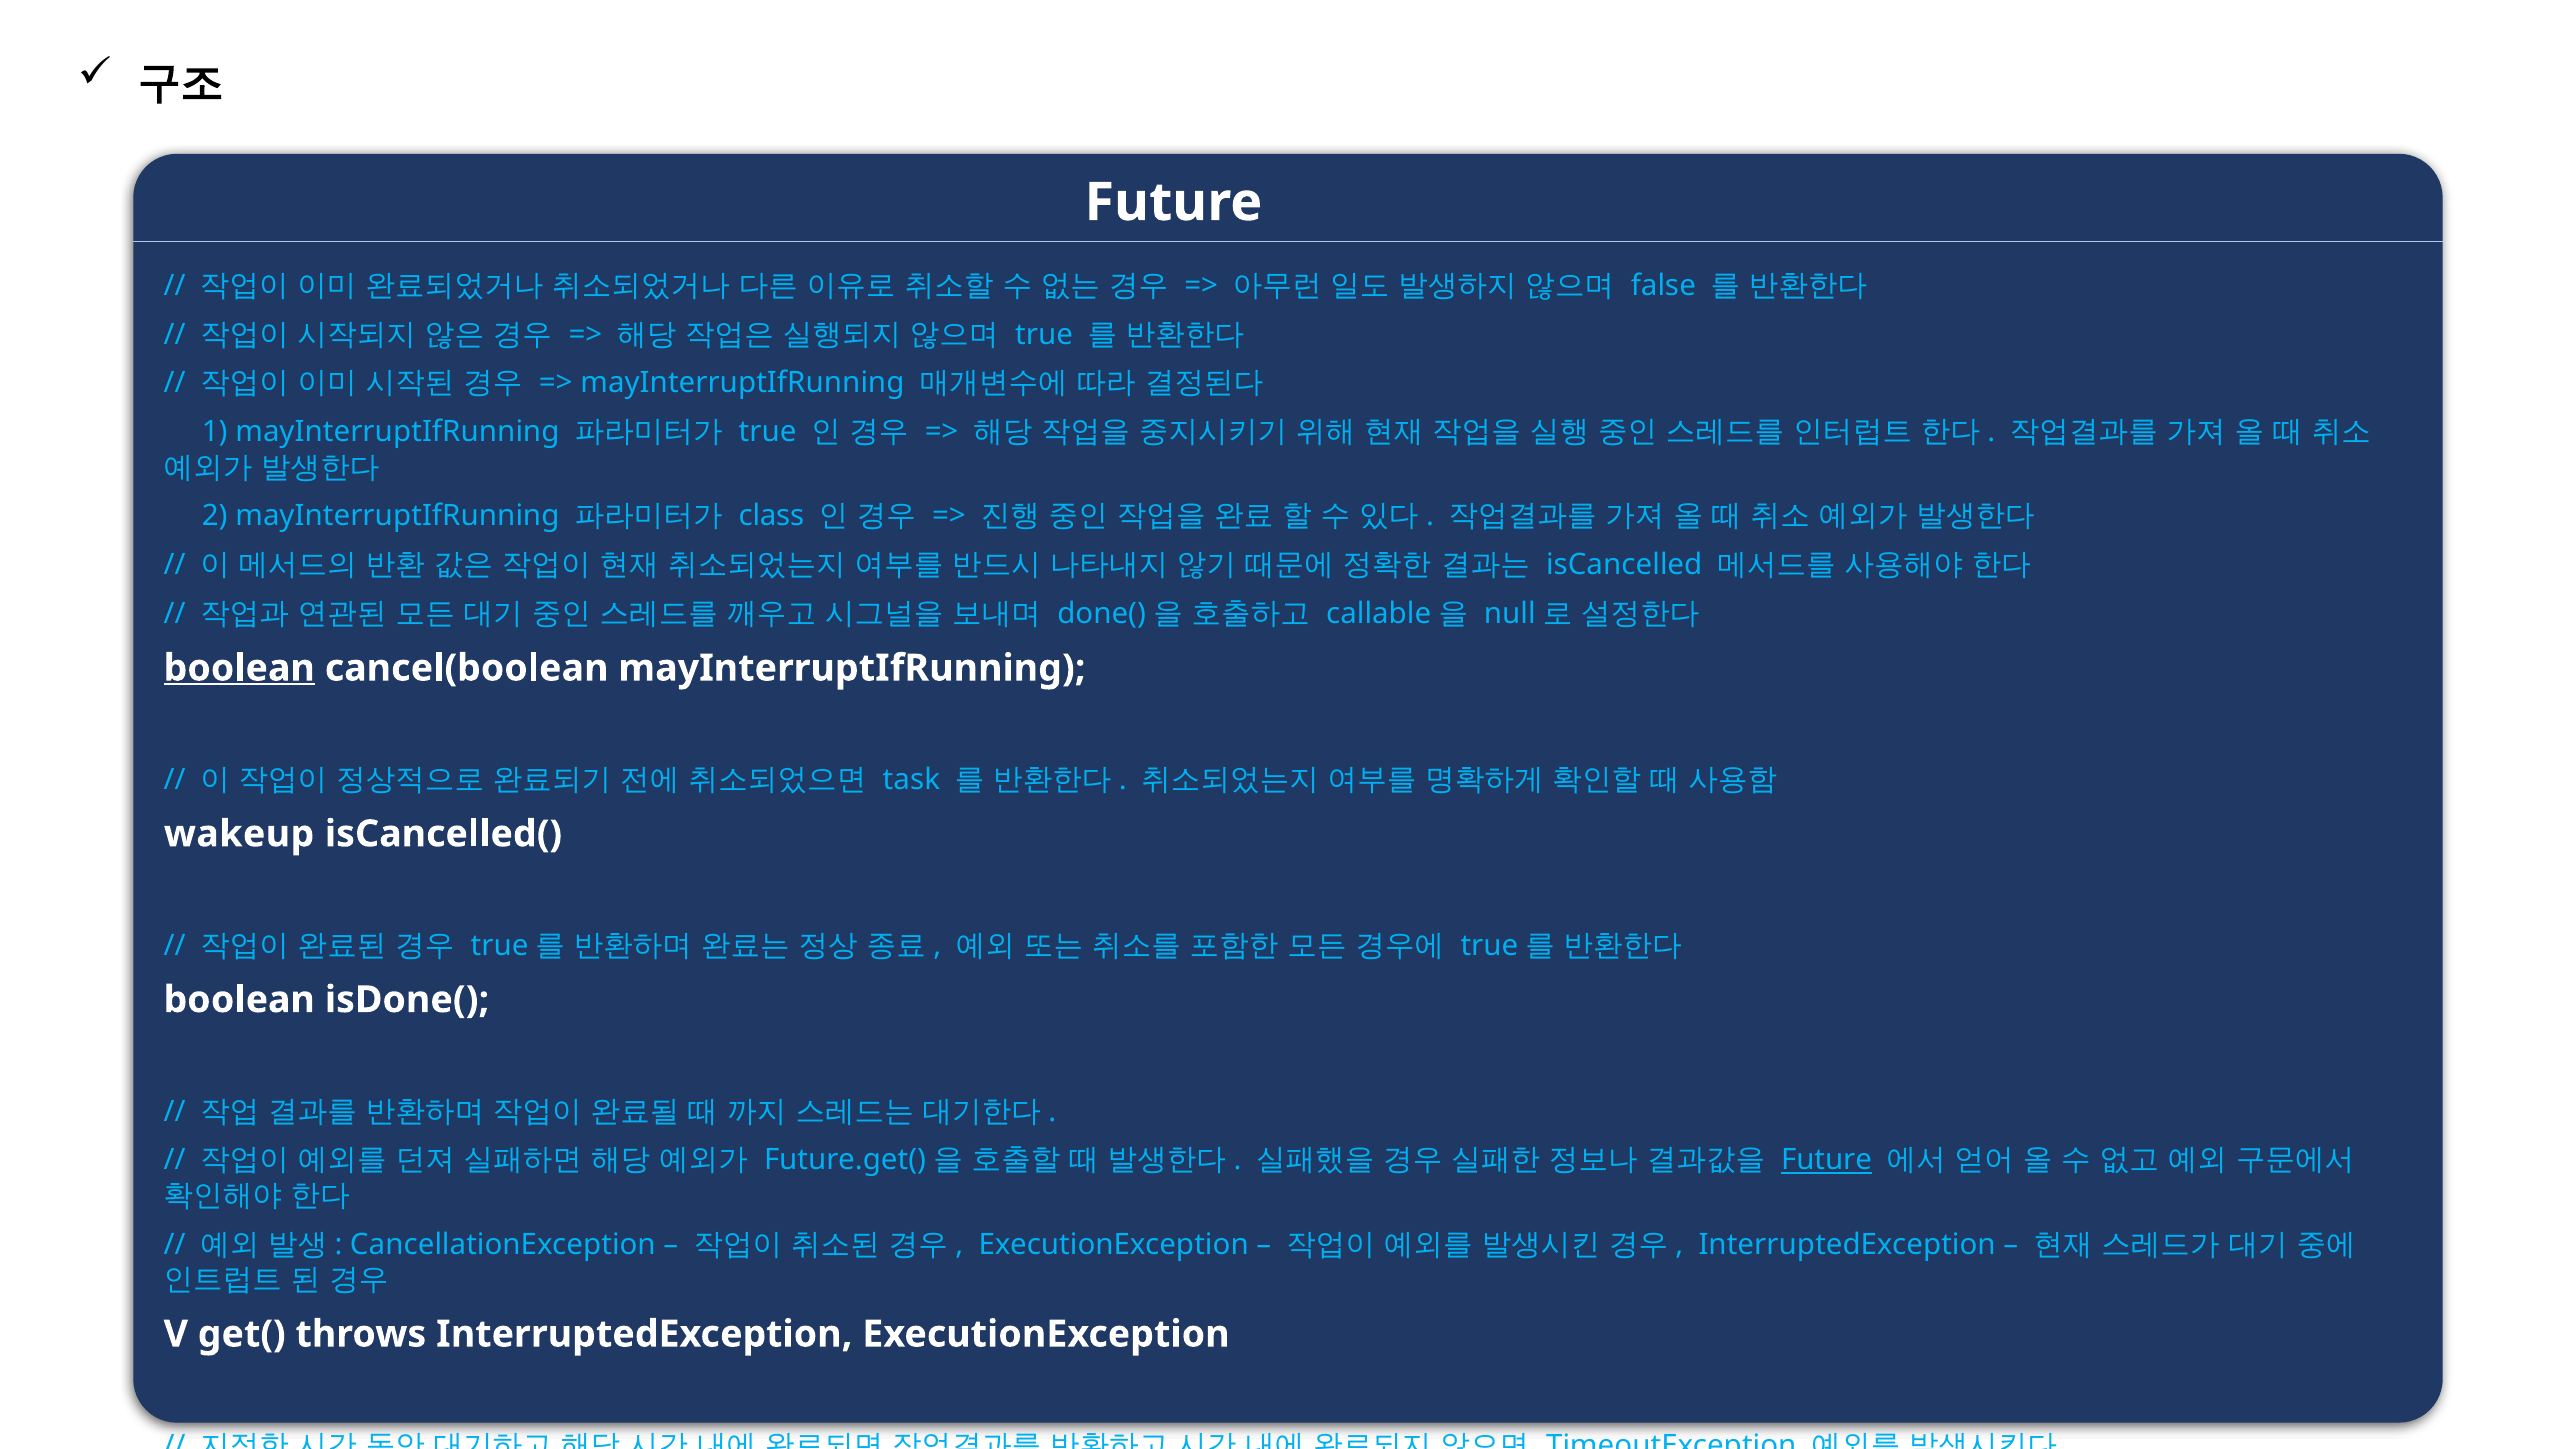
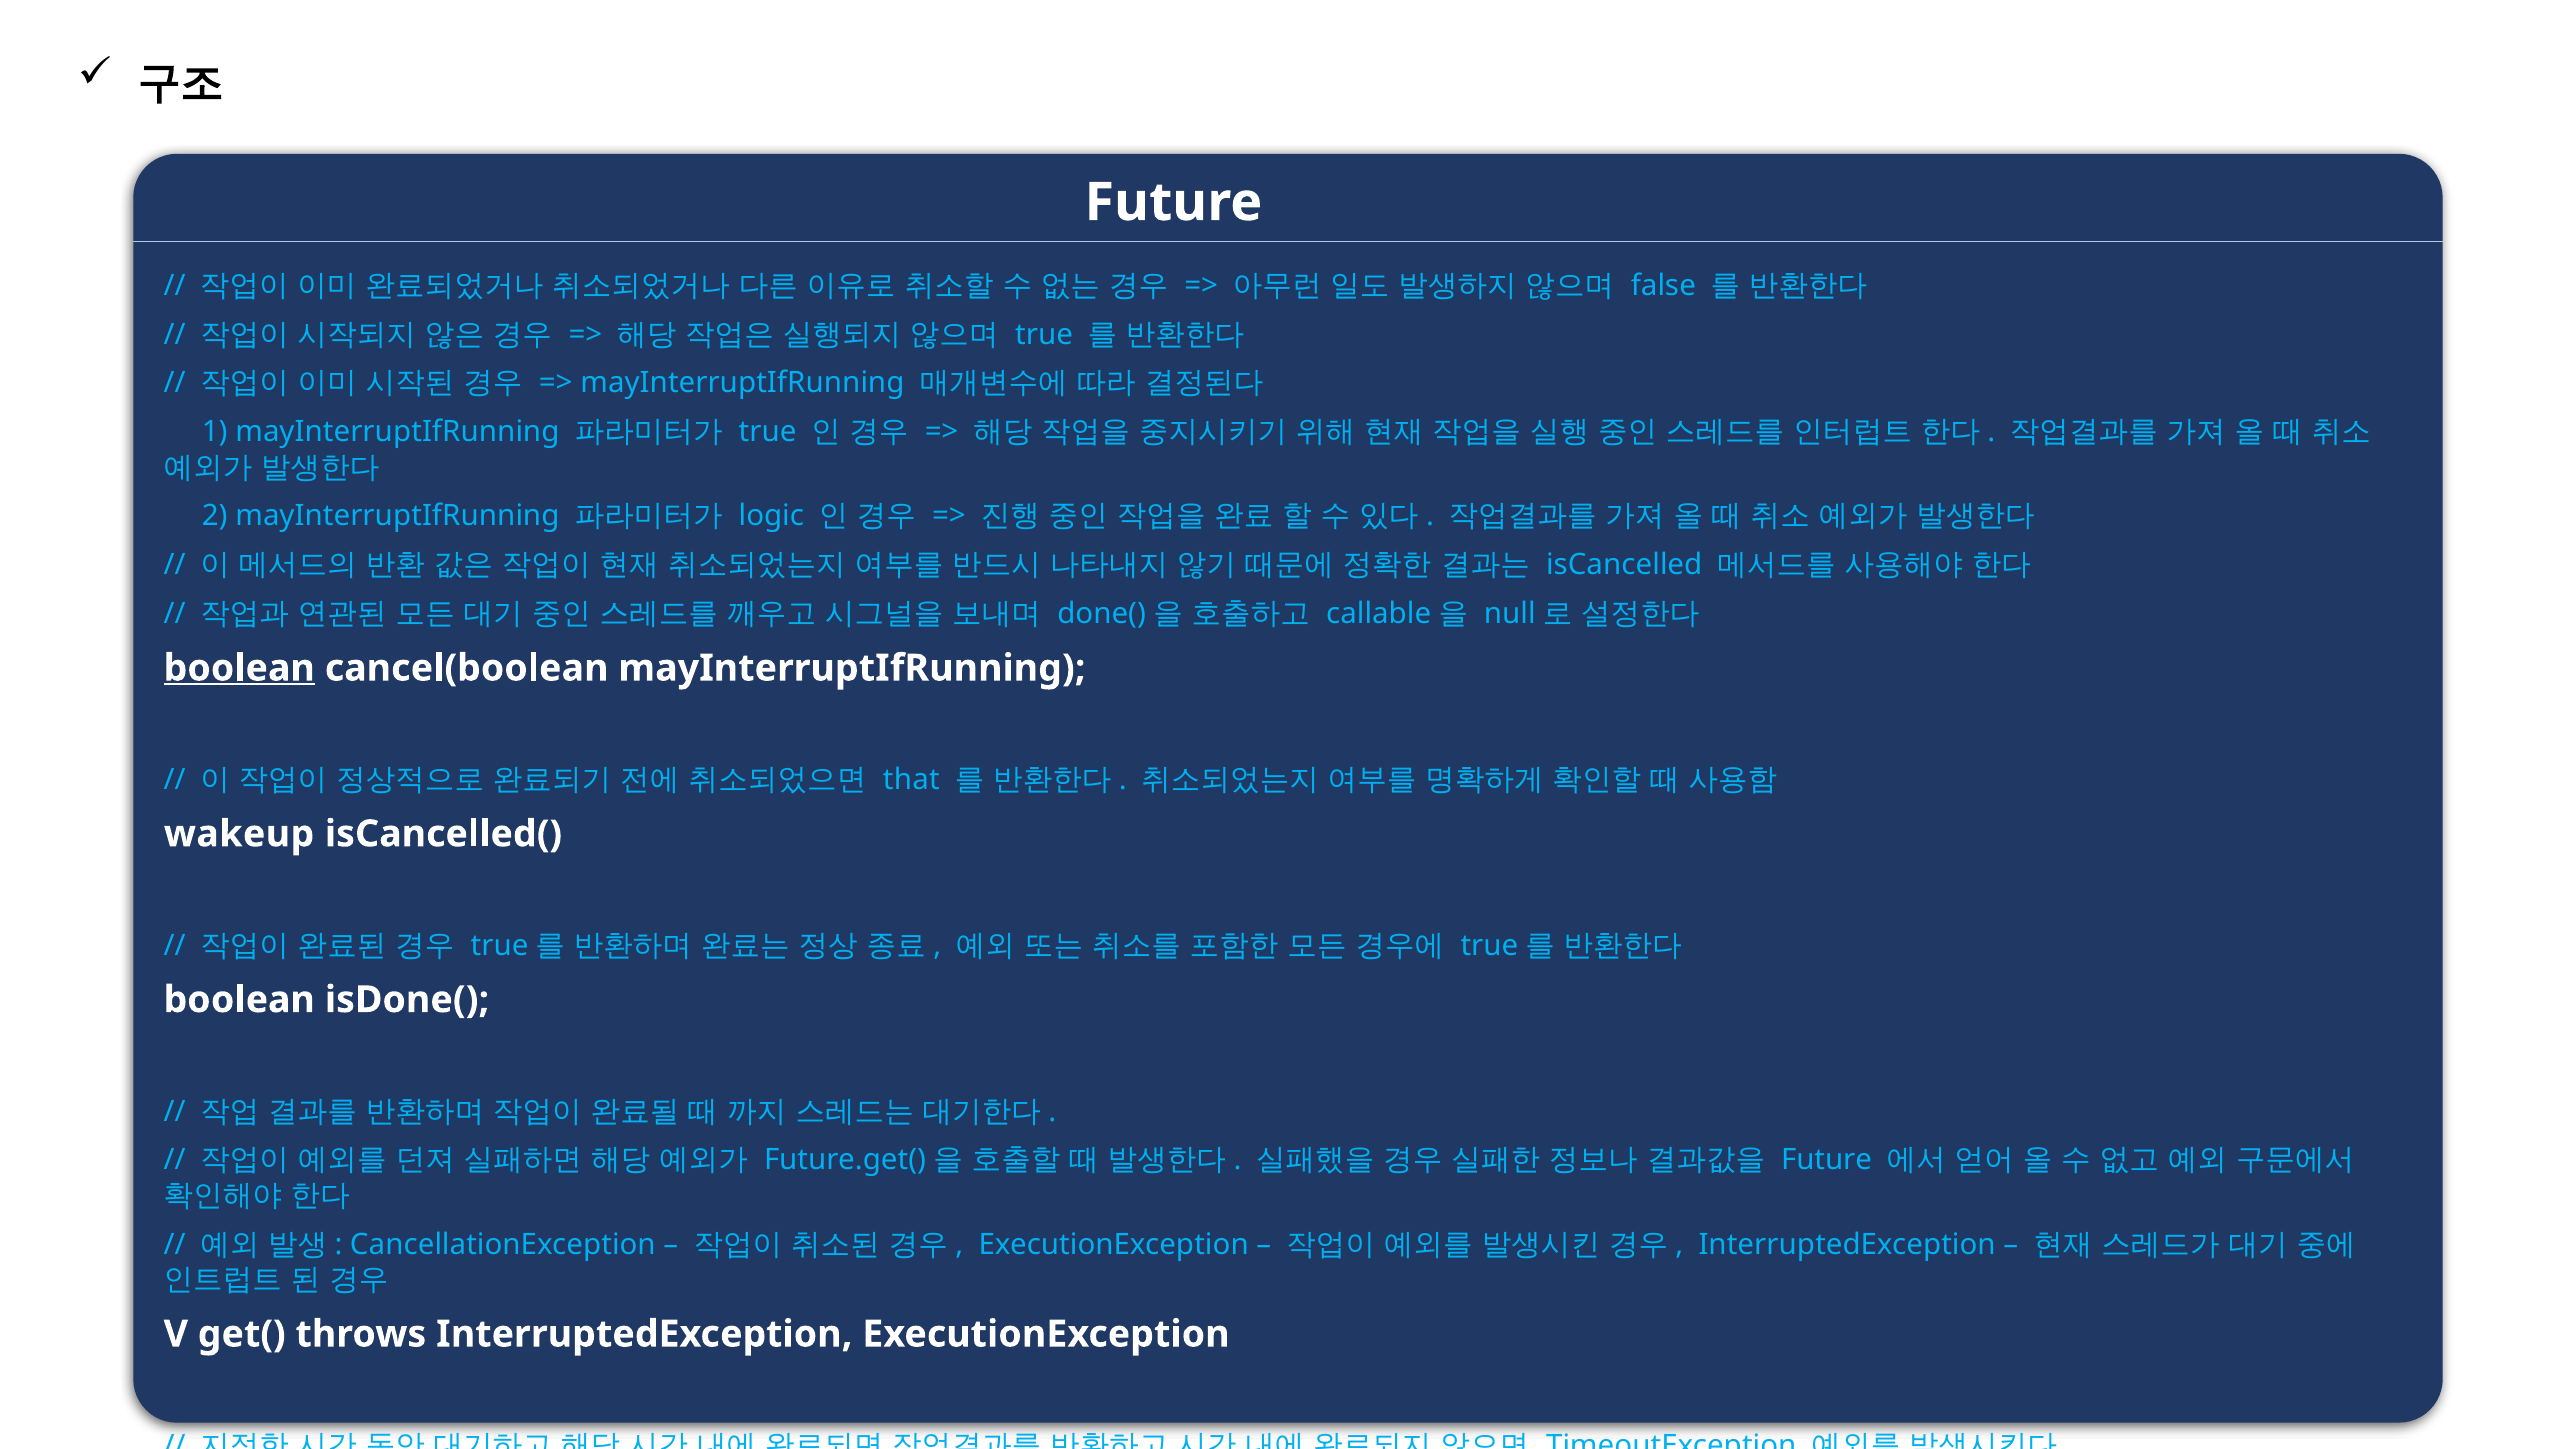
class: class -> logic
task: task -> that
Future at (1827, 1160) underline: present -> none
